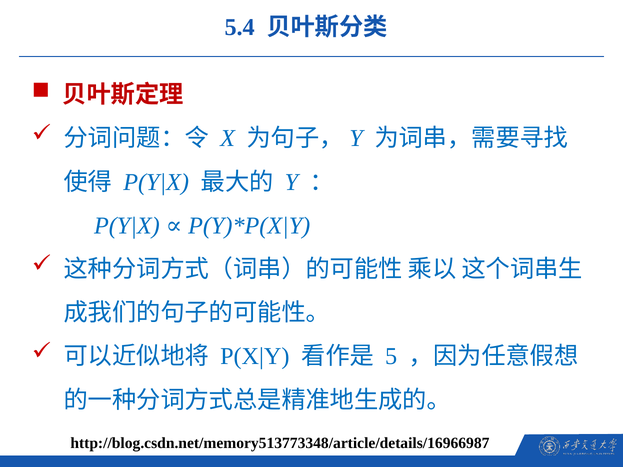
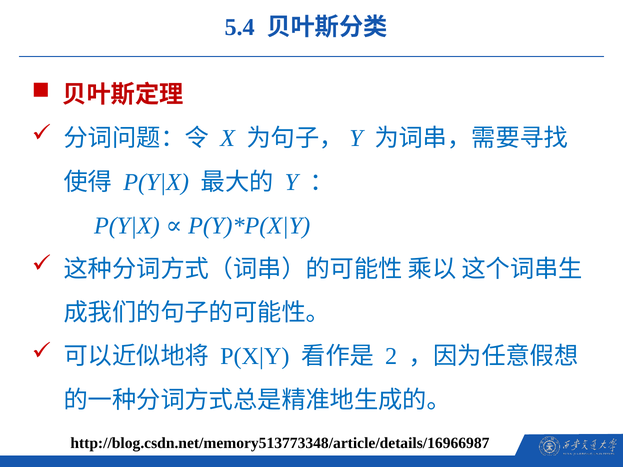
5: 5 -> 2
